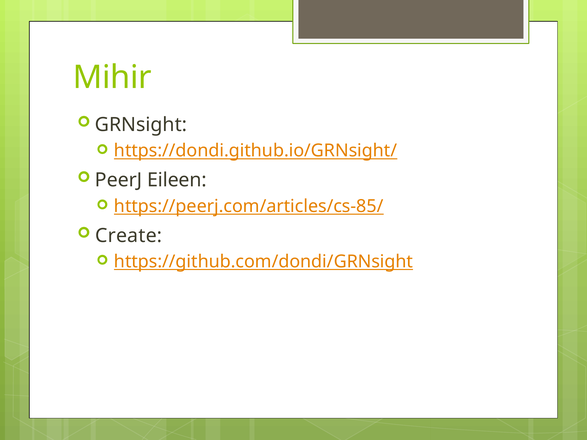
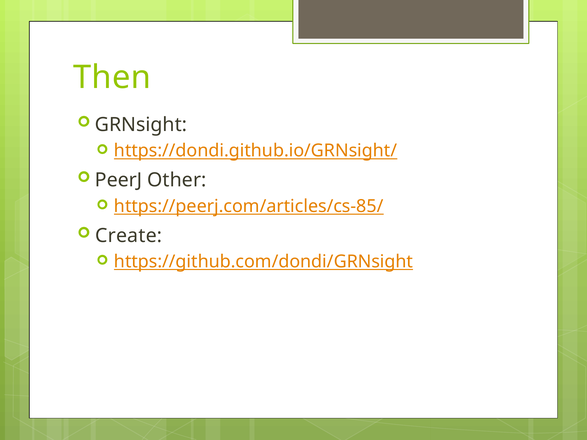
Mihir: Mihir -> Then
Eileen: Eileen -> Other
